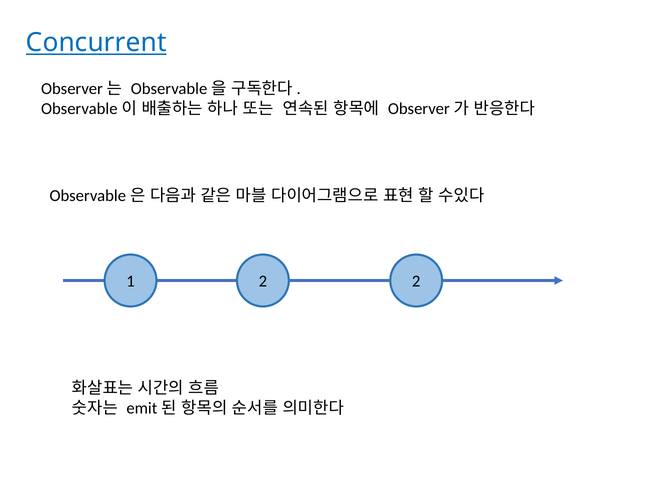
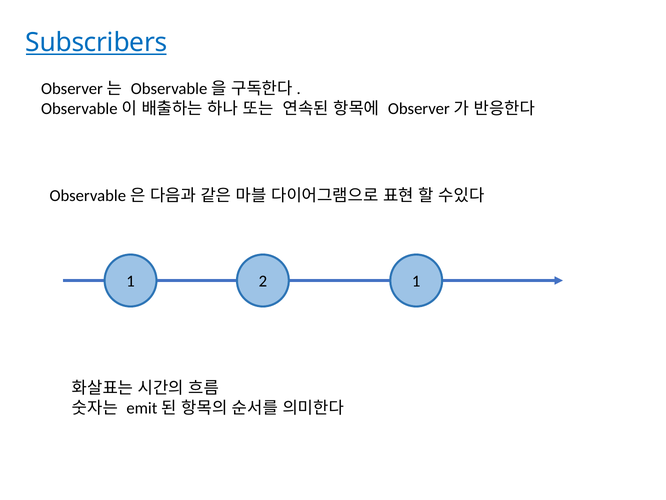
Concurrent: Concurrent -> Subscribers
2 2: 2 -> 1
